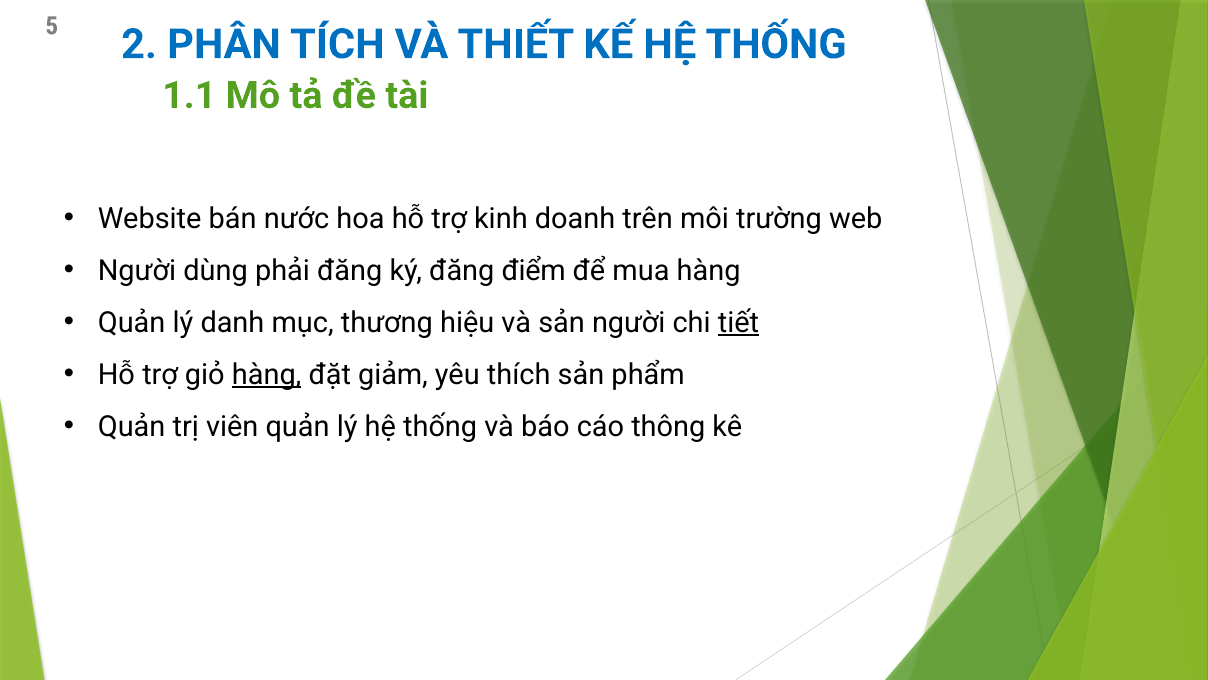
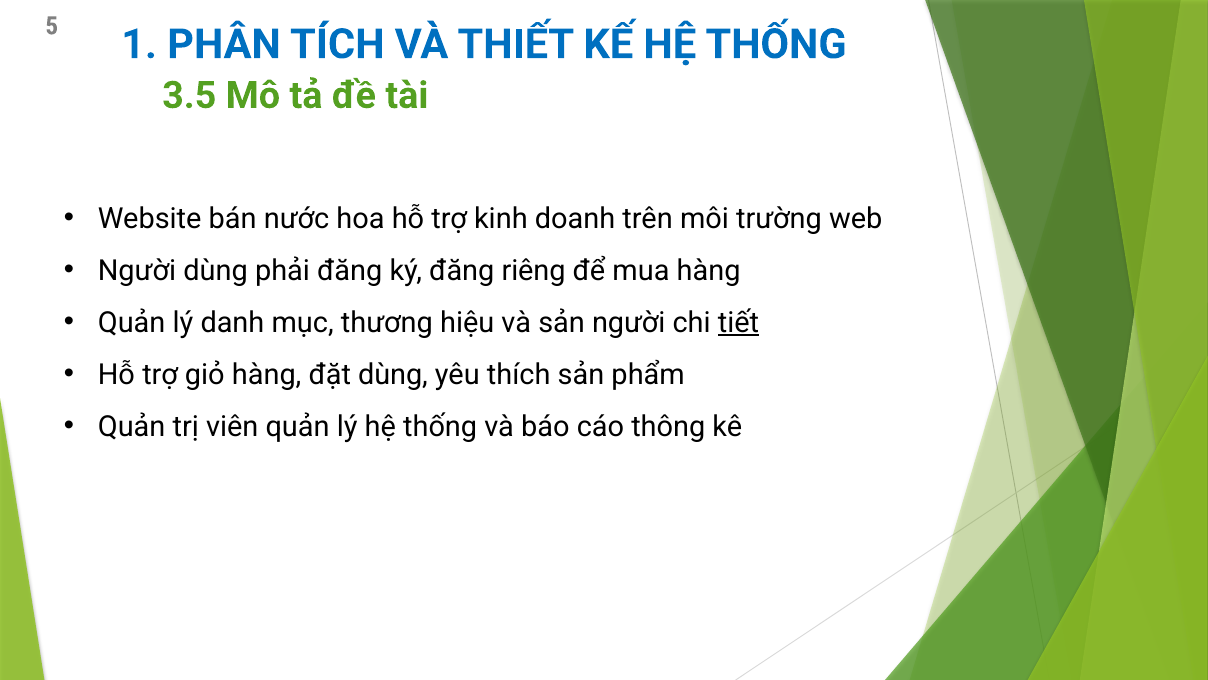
2: 2 -> 1
1.1: 1.1 -> 3.5
điểm: điểm -> riêng
hàng at (267, 375) underline: present -> none
đặt giảm: giảm -> dùng
